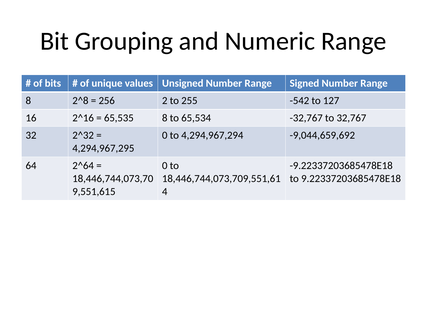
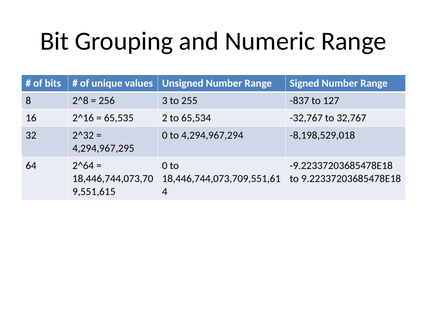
2: 2 -> 3
-542: -542 -> -837
65,535 8: 8 -> 2
-9,044,659,692: -9,044,659,692 -> -8,198,529,018
